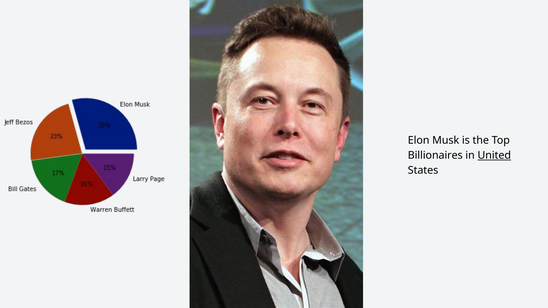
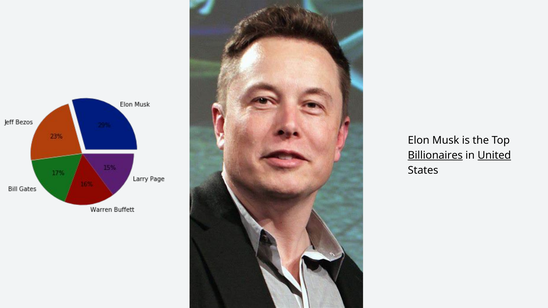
Billionaires underline: none -> present
